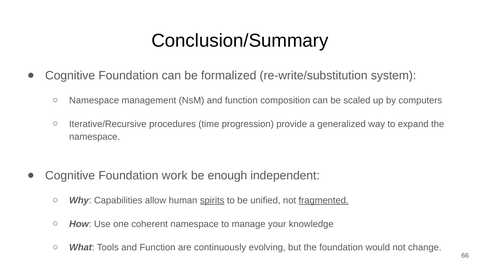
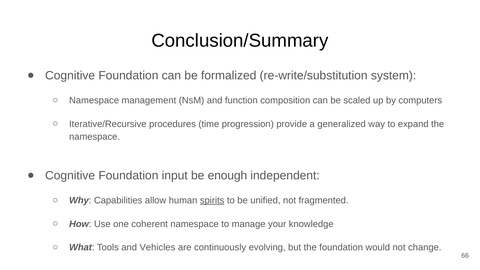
work: work -> input
fragmented underline: present -> none
Tools and Function: Function -> Vehicles
